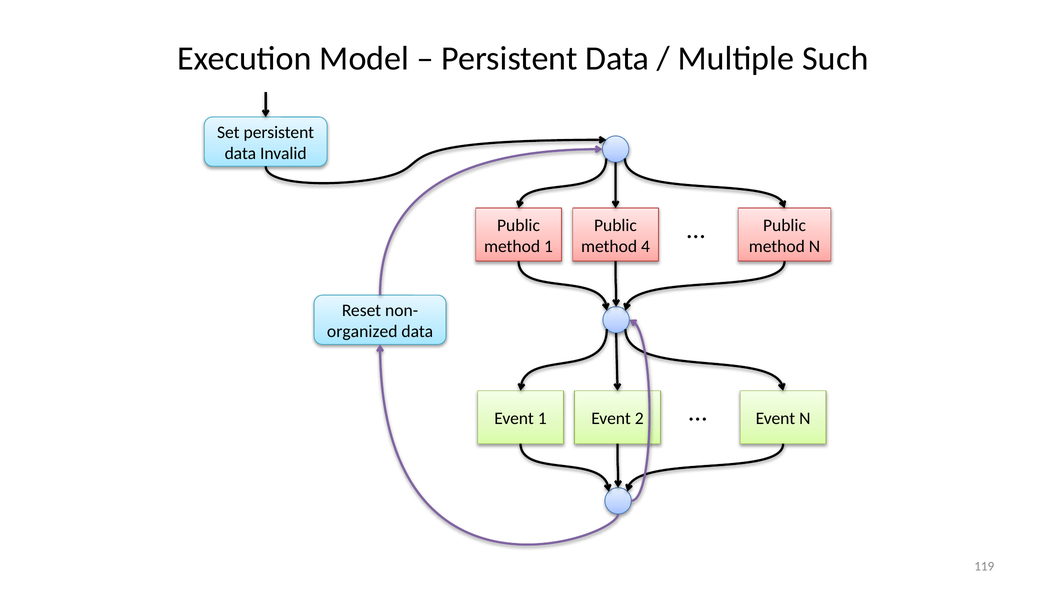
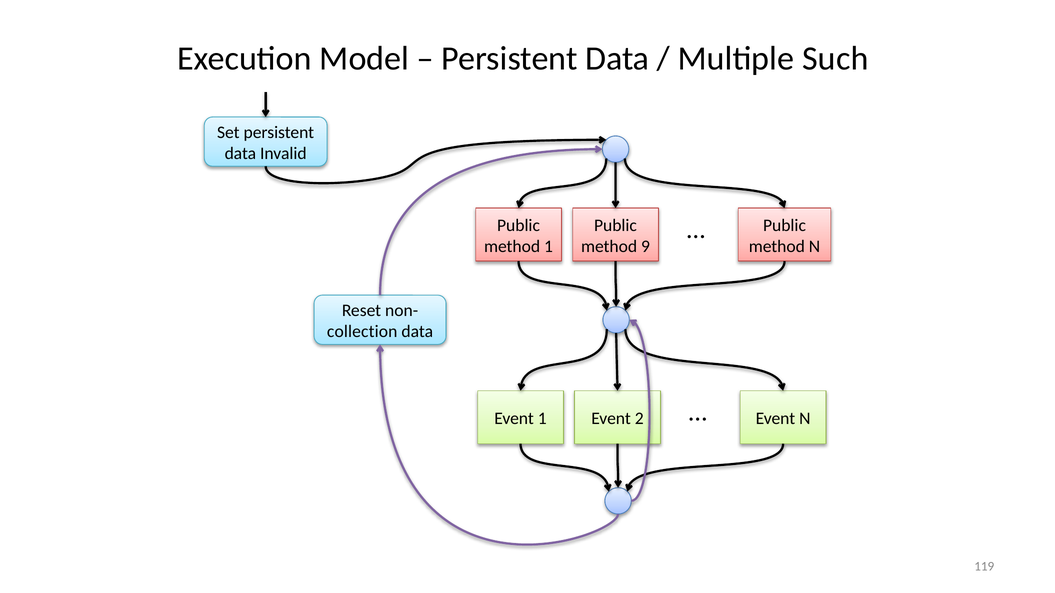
4: 4 -> 9
organized: organized -> collection
